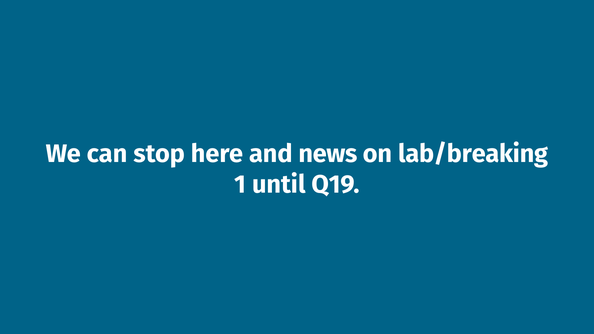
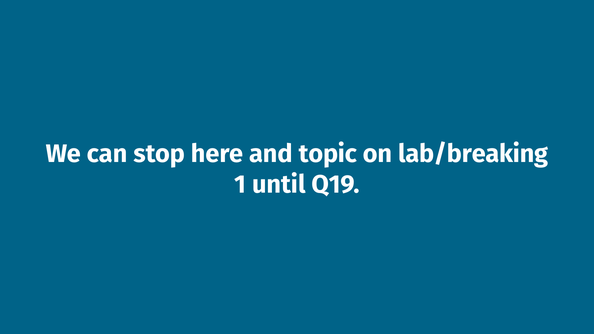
news: news -> topic
